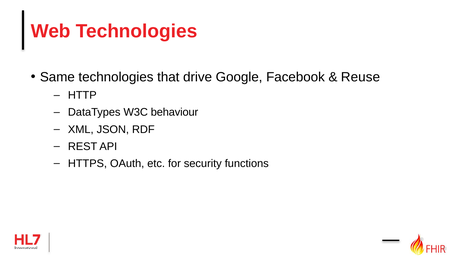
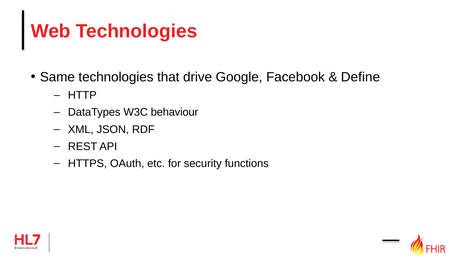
Reuse: Reuse -> Define
